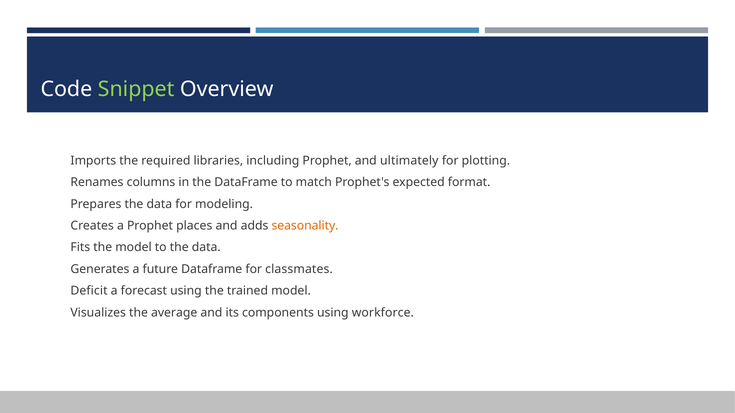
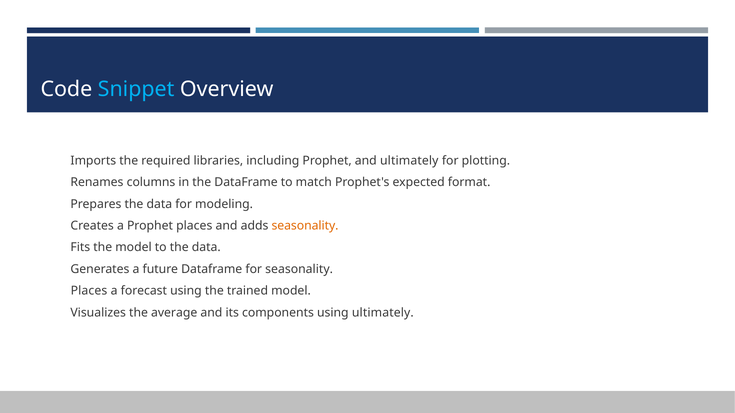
Snippet colour: light green -> light blue
for classmates: classmates -> seasonality
Deficit at (89, 291): Deficit -> Places
using workforce: workforce -> ultimately
